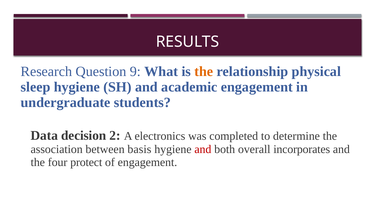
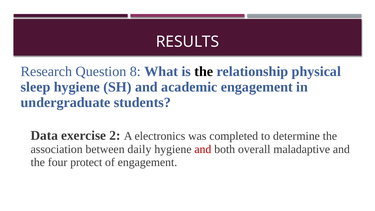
9: 9 -> 8
the at (204, 71) colour: orange -> black
decision: decision -> exercise
basis: basis -> daily
incorporates: incorporates -> maladaptive
